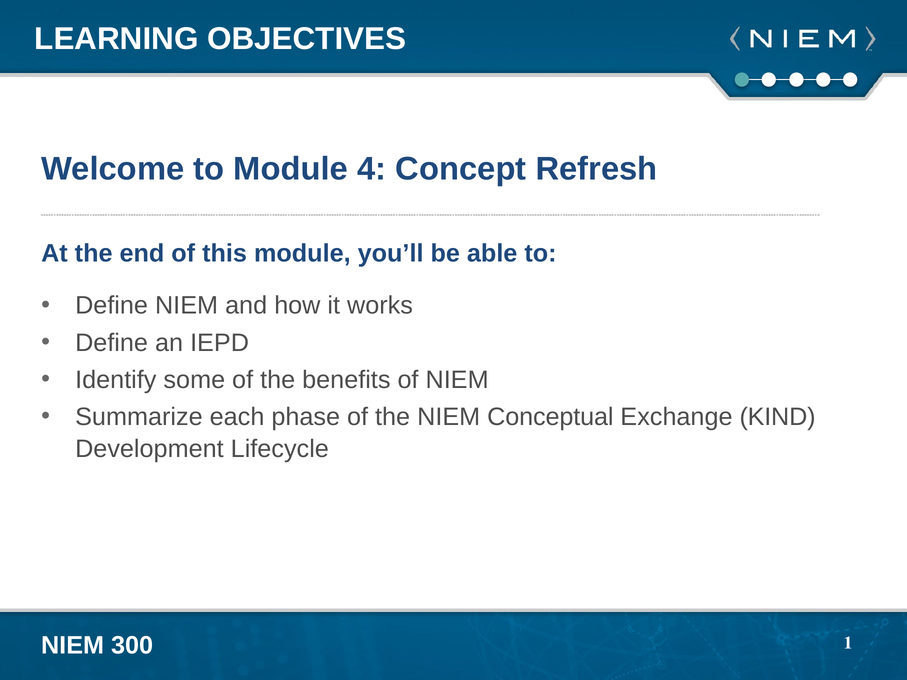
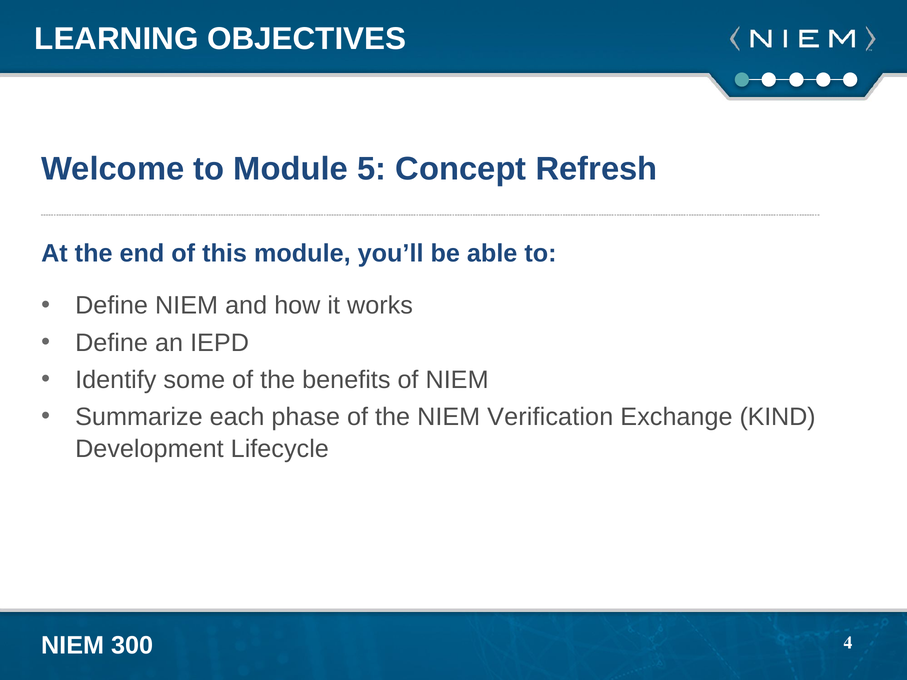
4: 4 -> 5
Conceptual: Conceptual -> Verification
1: 1 -> 4
